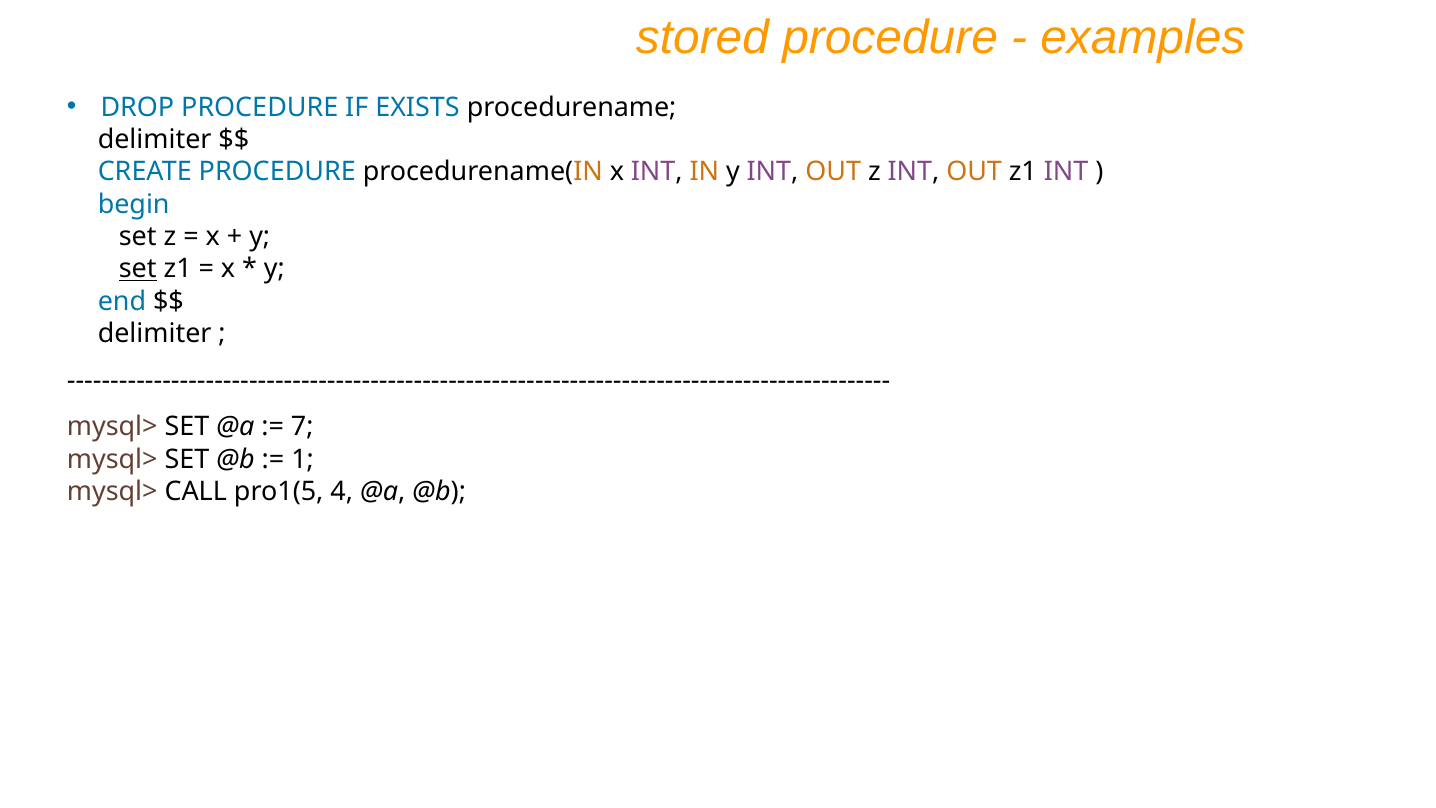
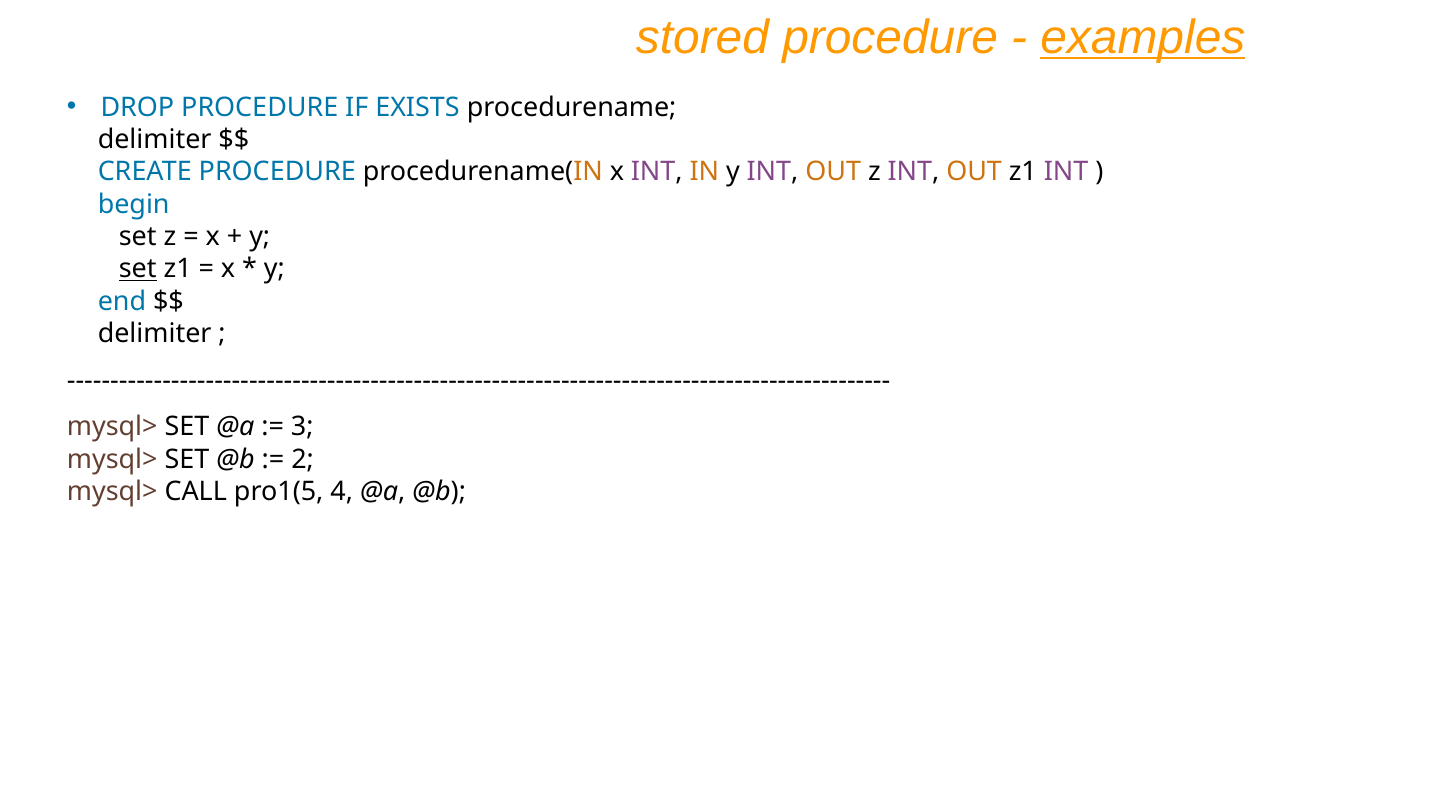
examples underline: none -> present
7: 7 -> 3
1: 1 -> 2
